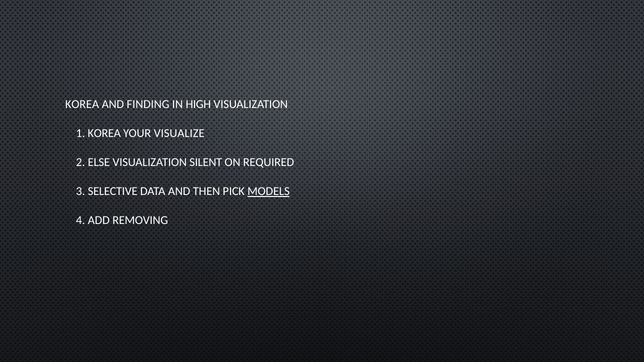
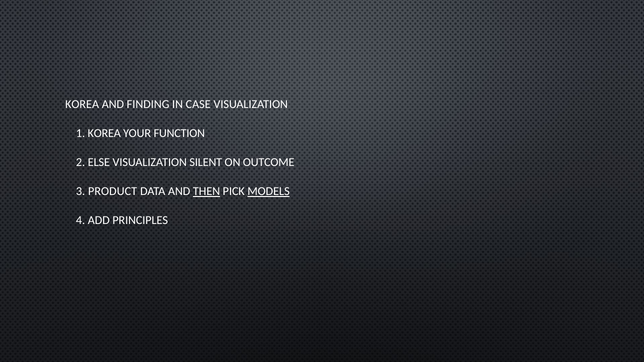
HIGH: HIGH -> CASE
VISUALIZE: VISUALIZE -> FUNCTION
REQUIRED: REQUIRED -> OUTCOME
SELECTIVE: SELECTIVE -> PRODUCT
THEN underline: none -> present
REMOVING: REMOVING -> PRINCIPLES
